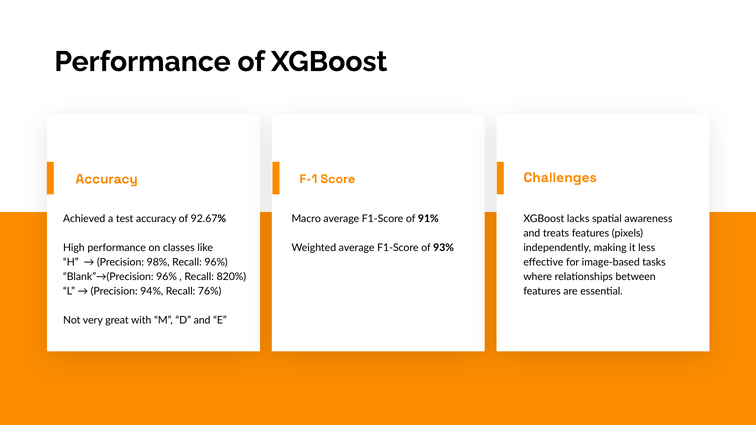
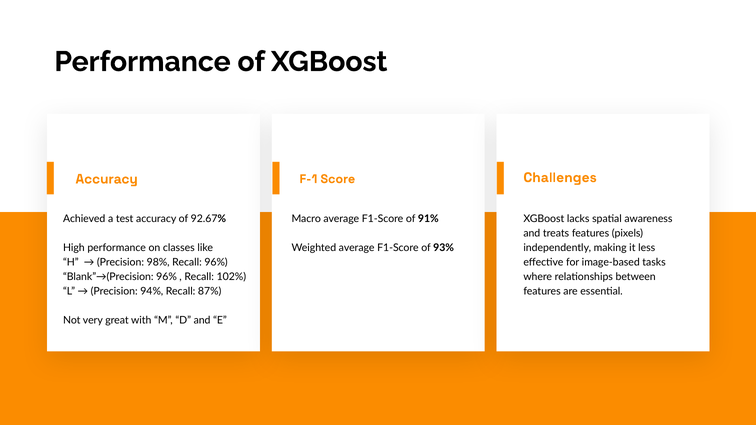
820%: 820% -> 102%
76%: 76% -> 87%
